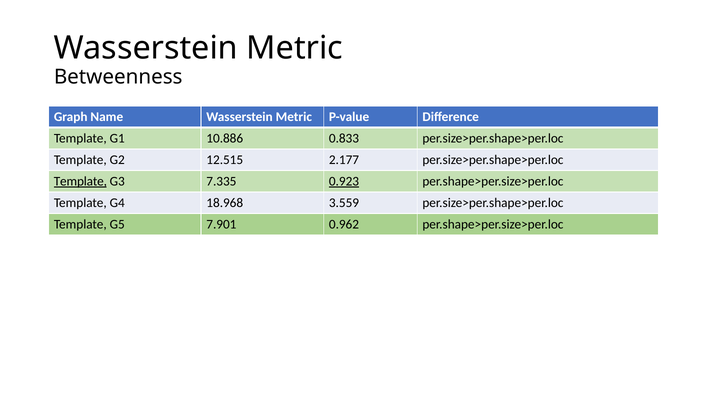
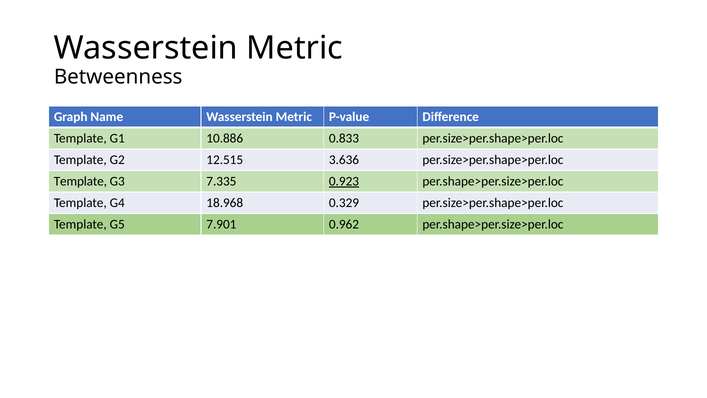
2.177: 2.177 -> 3.636
Template at (80, 181) underline: present -> none
3.559: 3.559 -> 0.329
